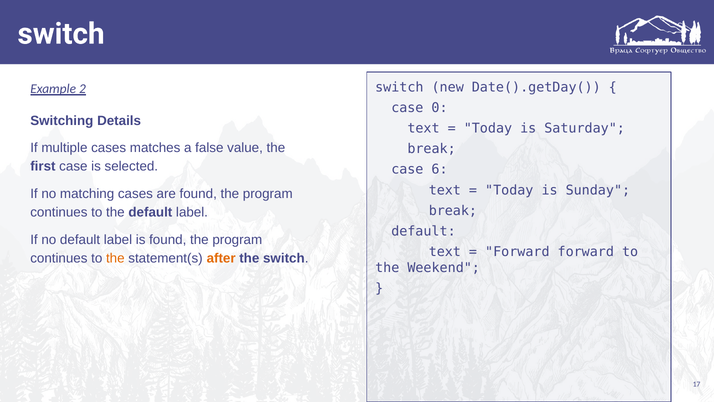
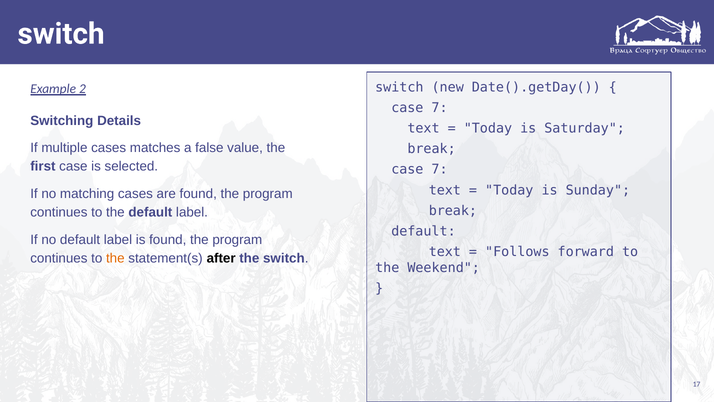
0 at (440, 108): 0 -> 7
6 at (440, 169): 6 -> 7
Forward at (517, 252): Forward -> Follows
after colour: orange -> black
